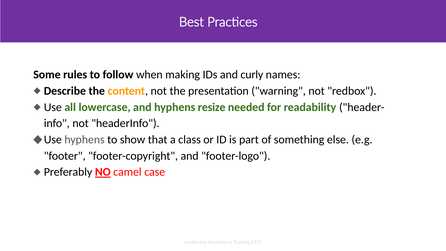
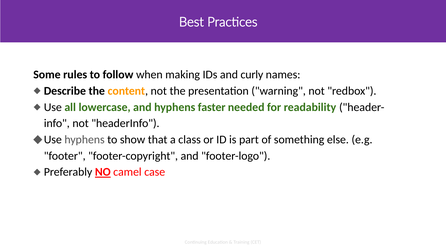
resize: resize -> faster
